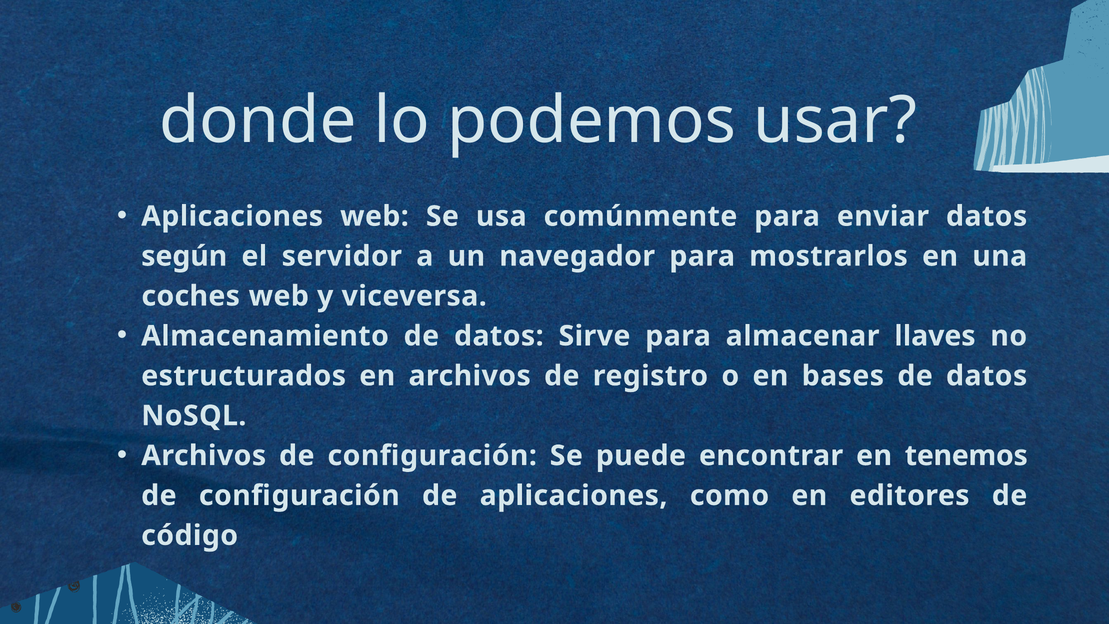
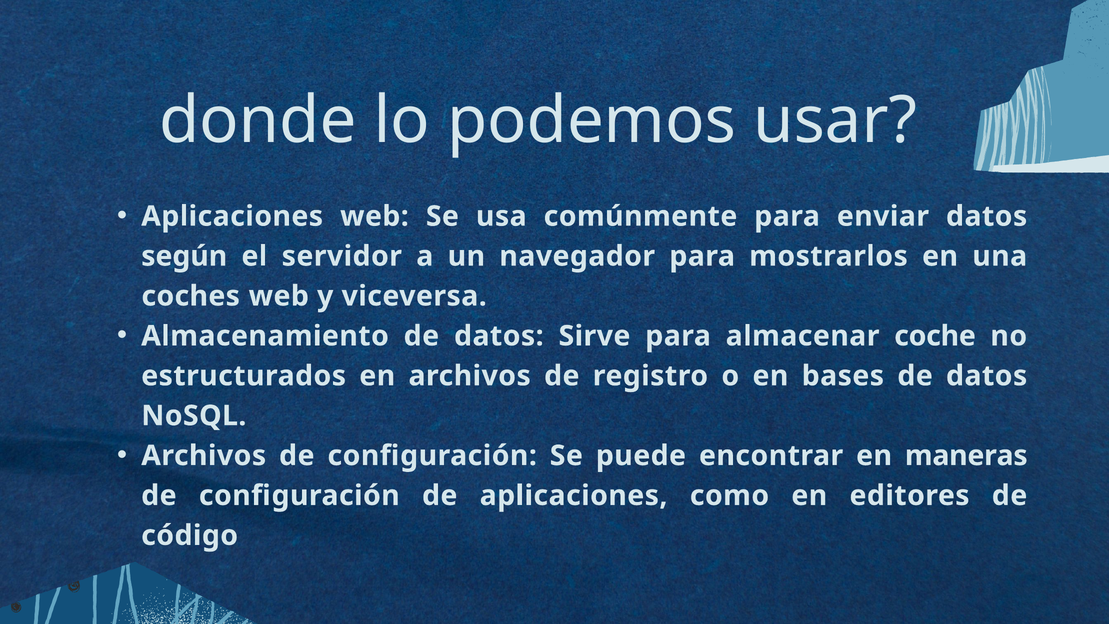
llaves: llaves -> coche
tenemos: tenemos -> maneras
